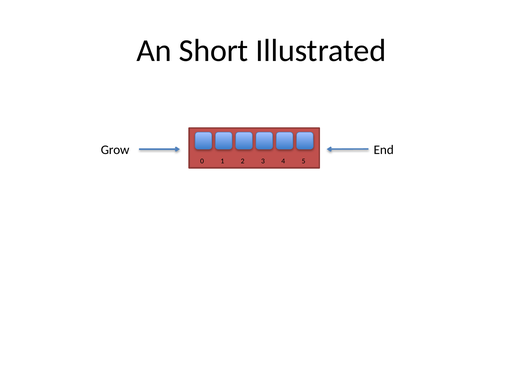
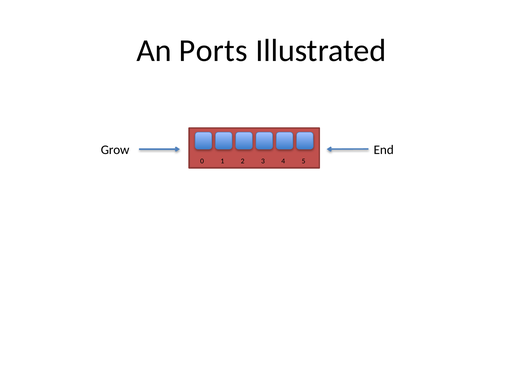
Short: Short -> Ports
